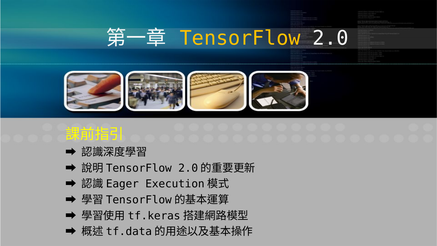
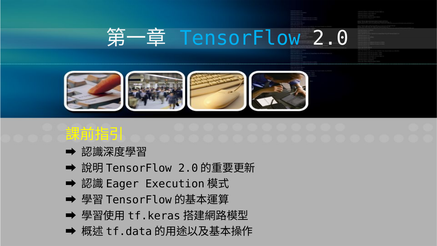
TensorFlow colour: yellow -> light blue
